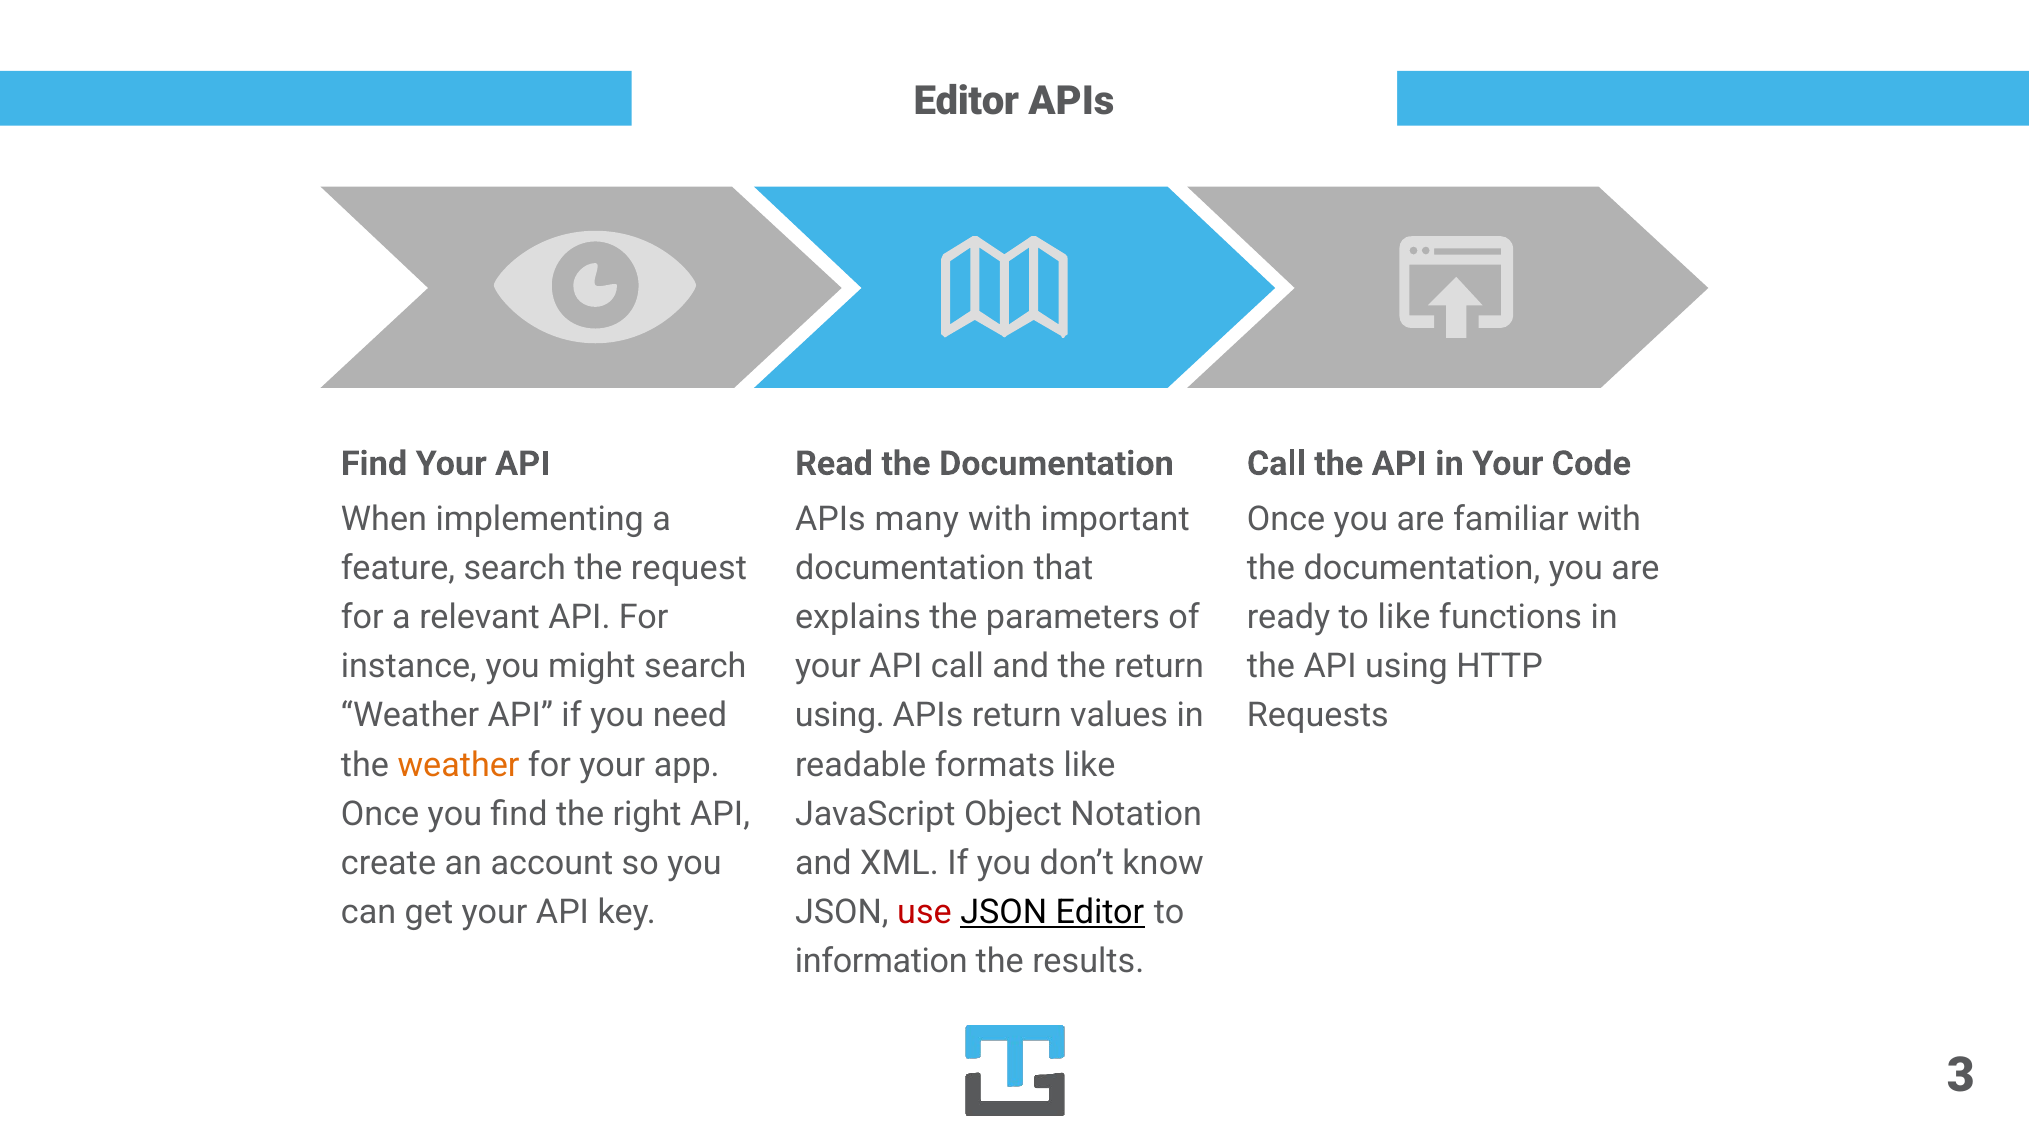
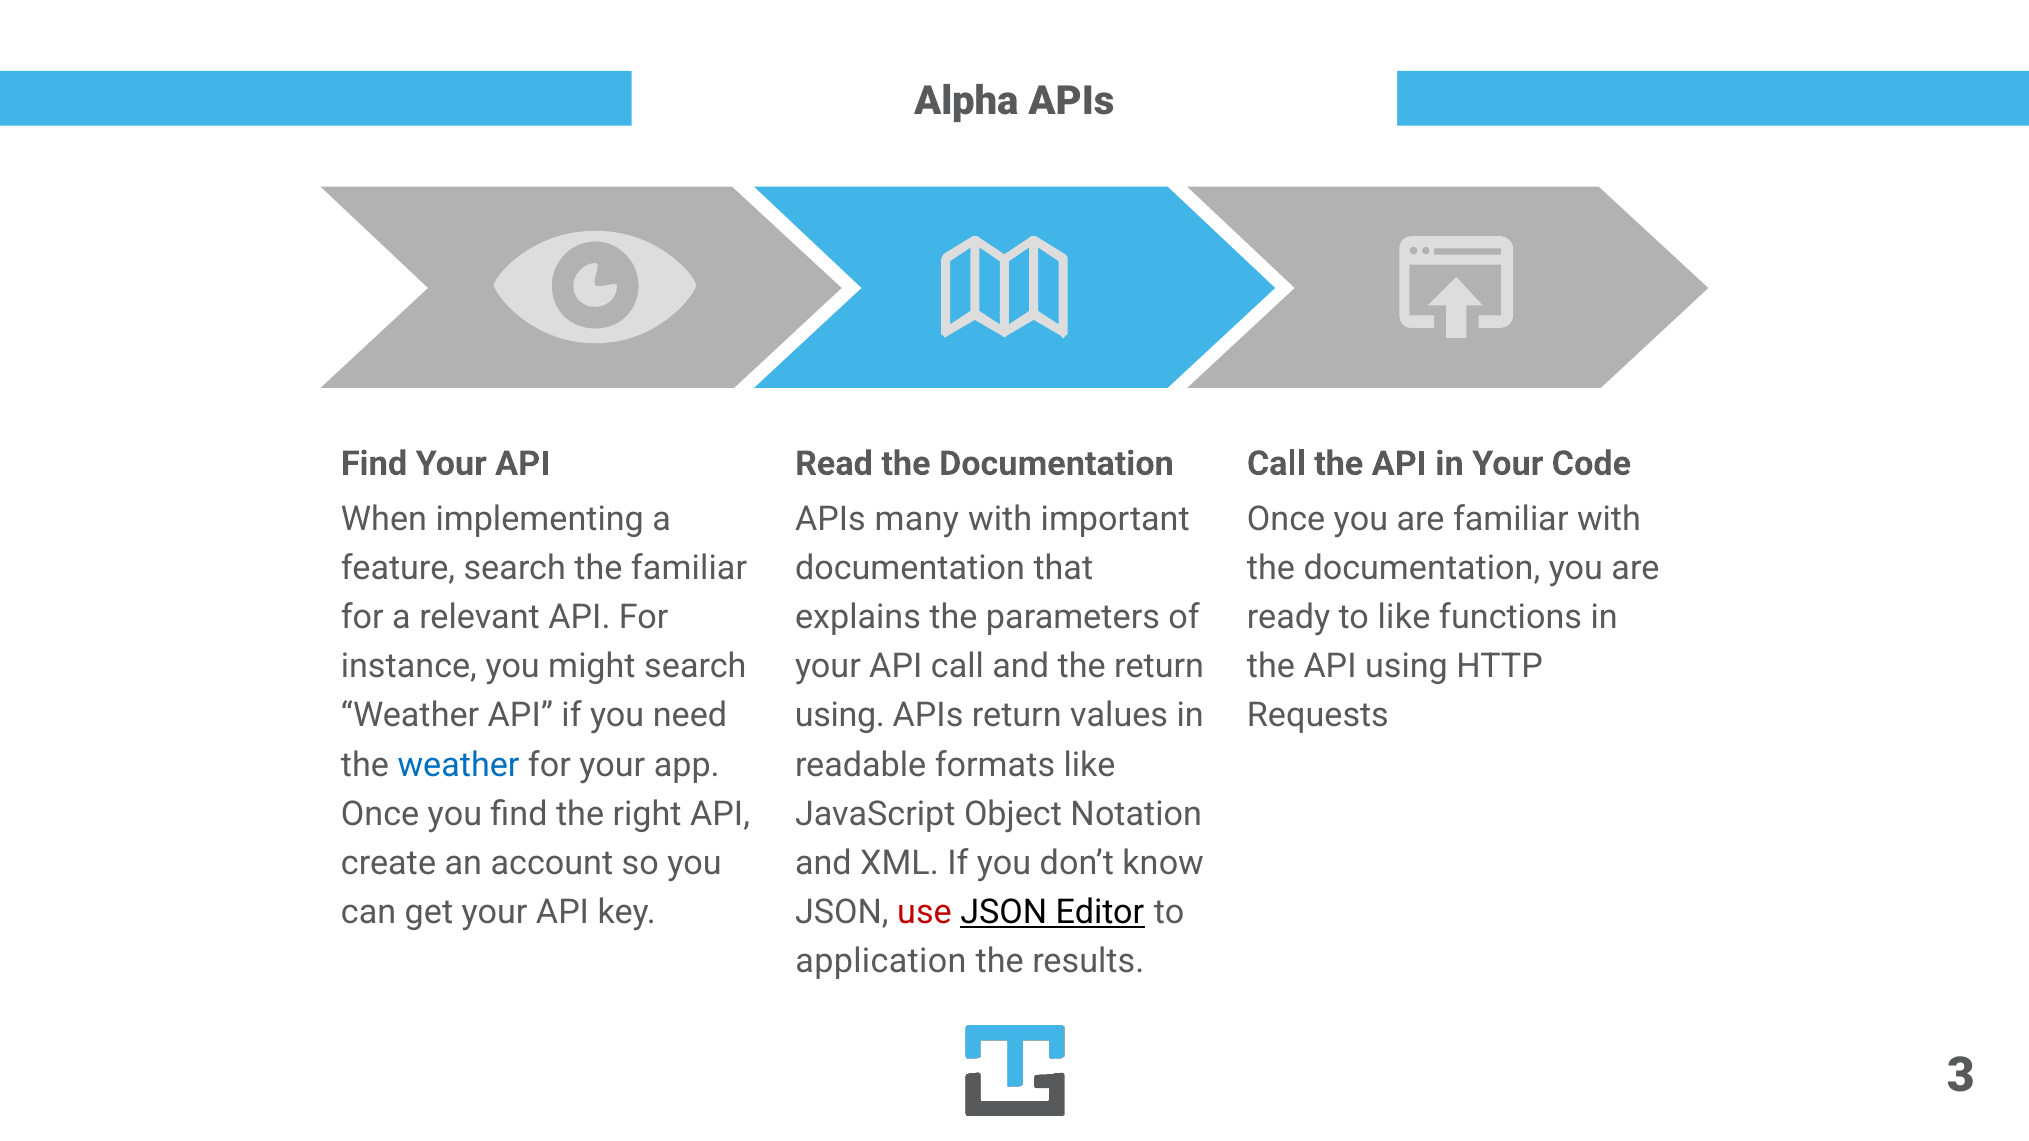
Editor at (966, 101): Editor -> Alpha
the request: request -> familiar
weather at (459, 765) colour: orange -> blue
information: information -> application
